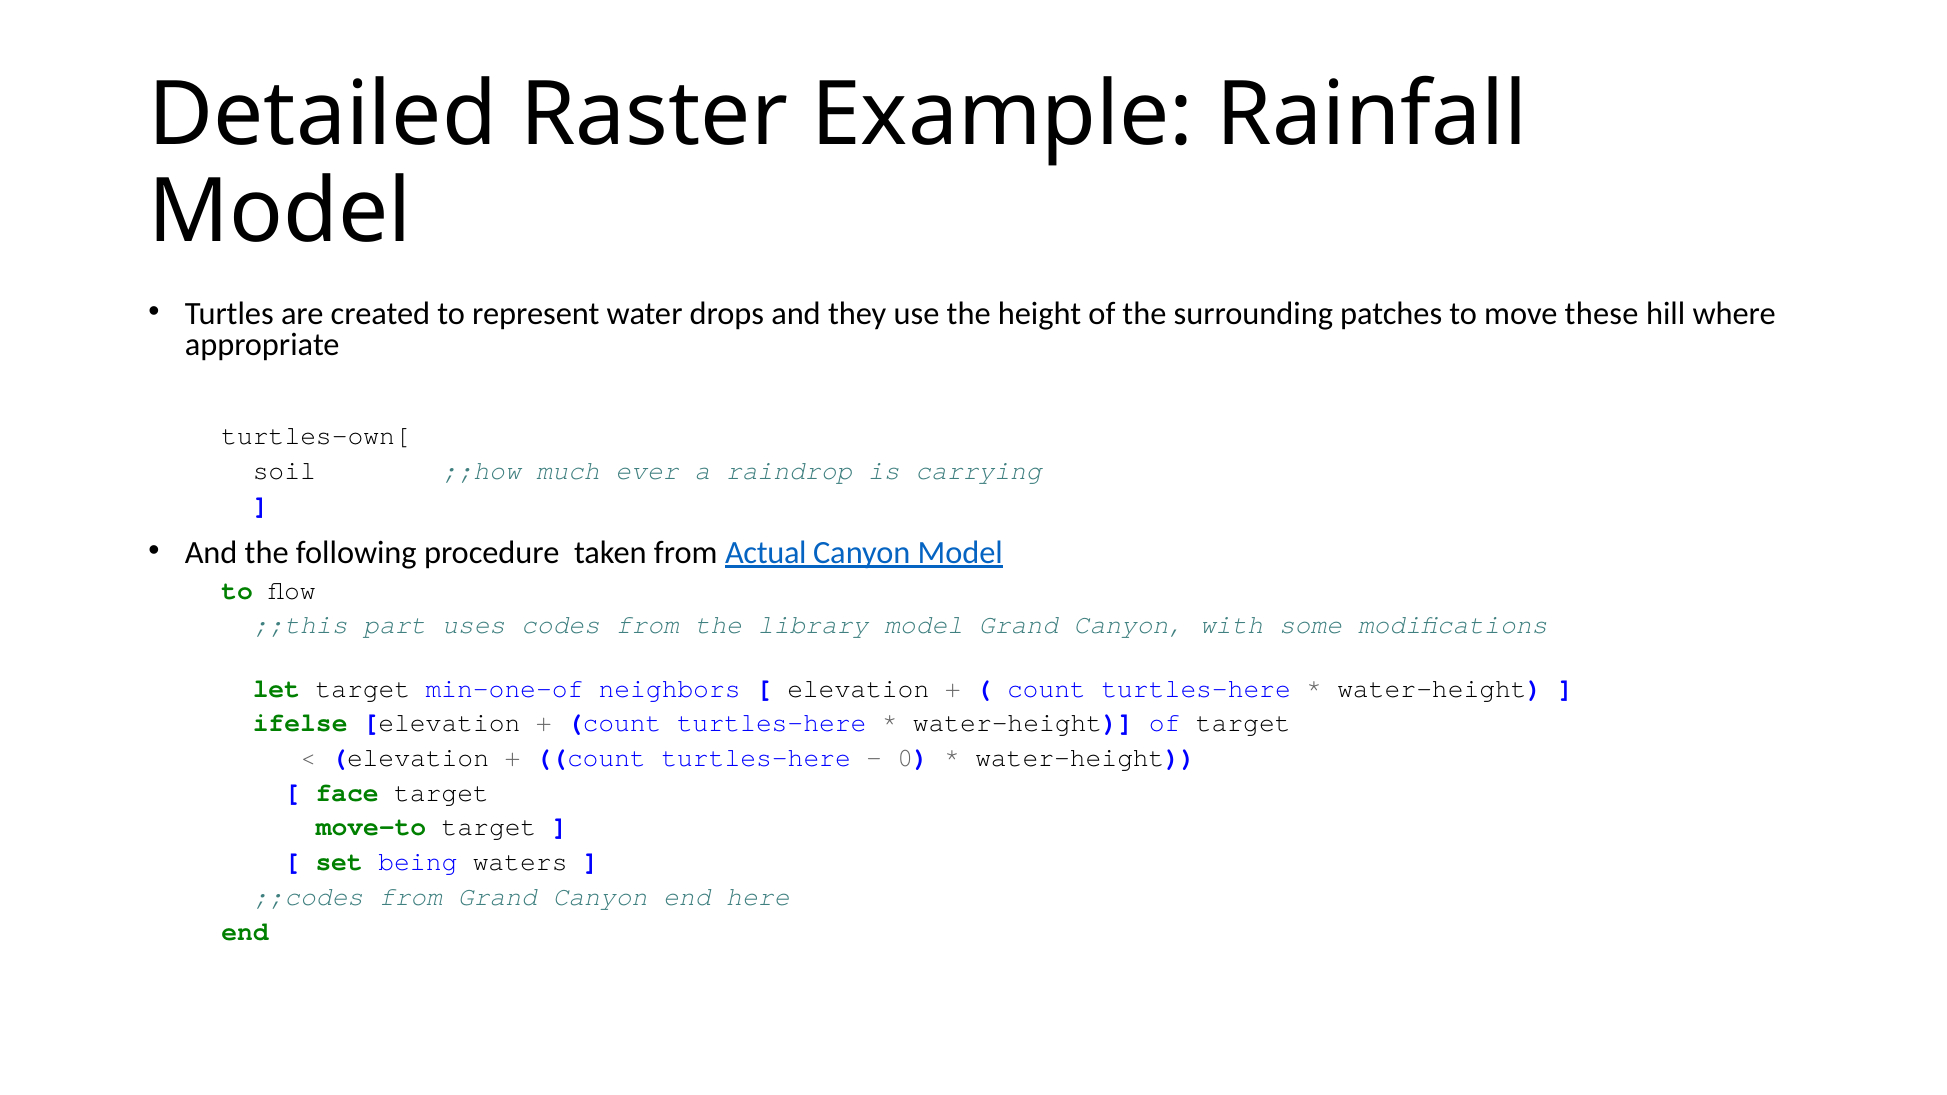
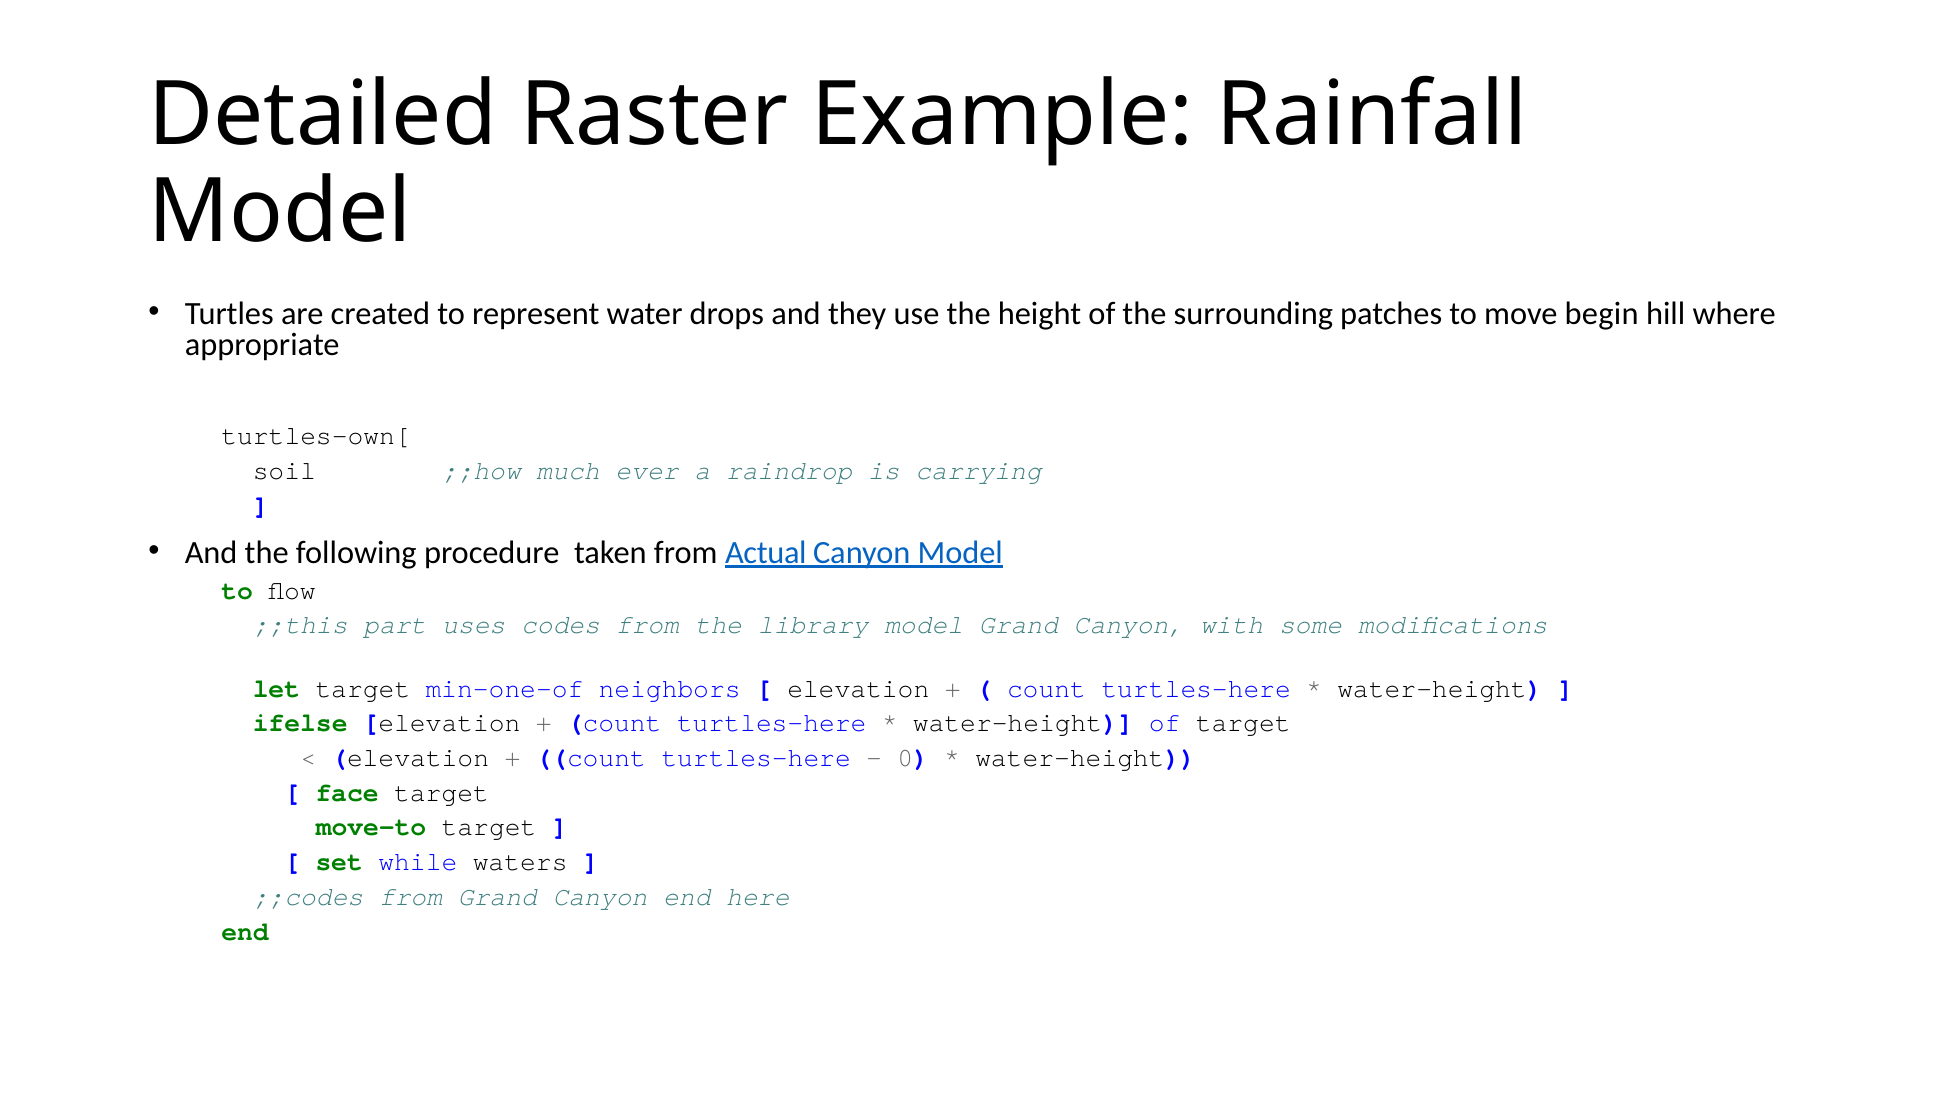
these: these -> begin
being: being -> while
